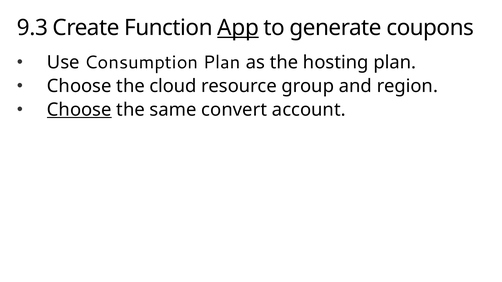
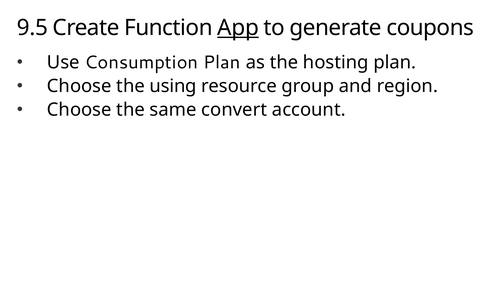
9.3: 9.3 -> 9.5
cloud: cloud -> using
Choose at (79, 110) underline: present -> none
